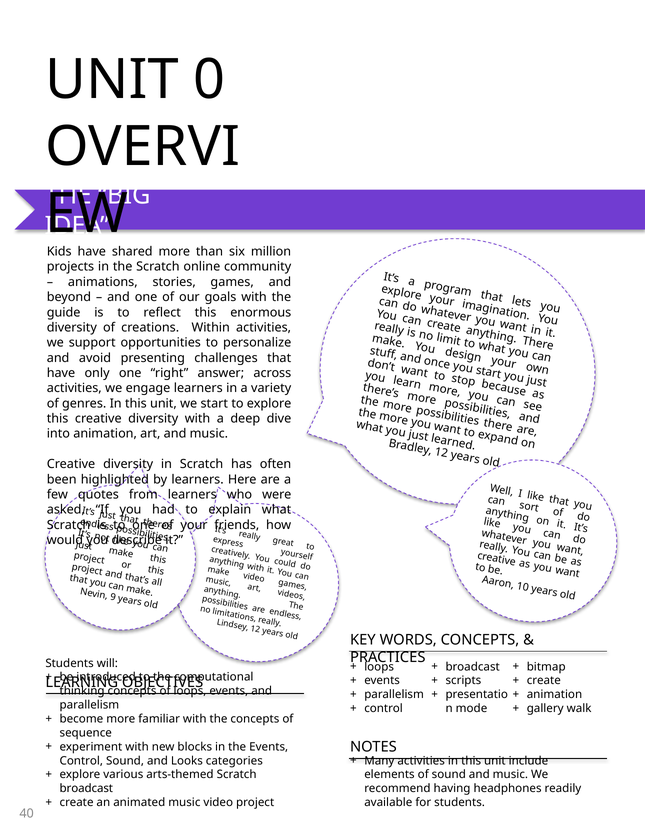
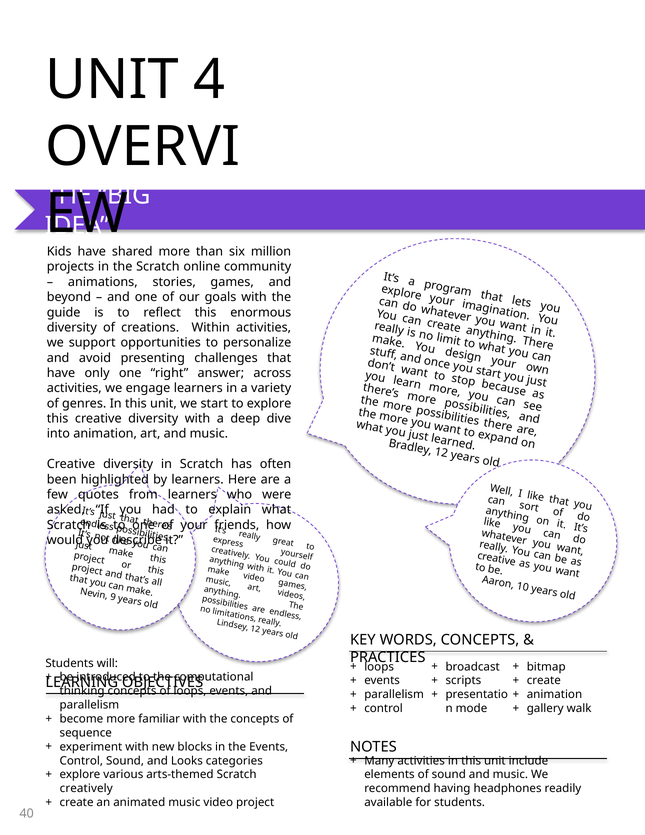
0: 0 -> 4
broadcast at (86, 788): broadcast -> creatively
